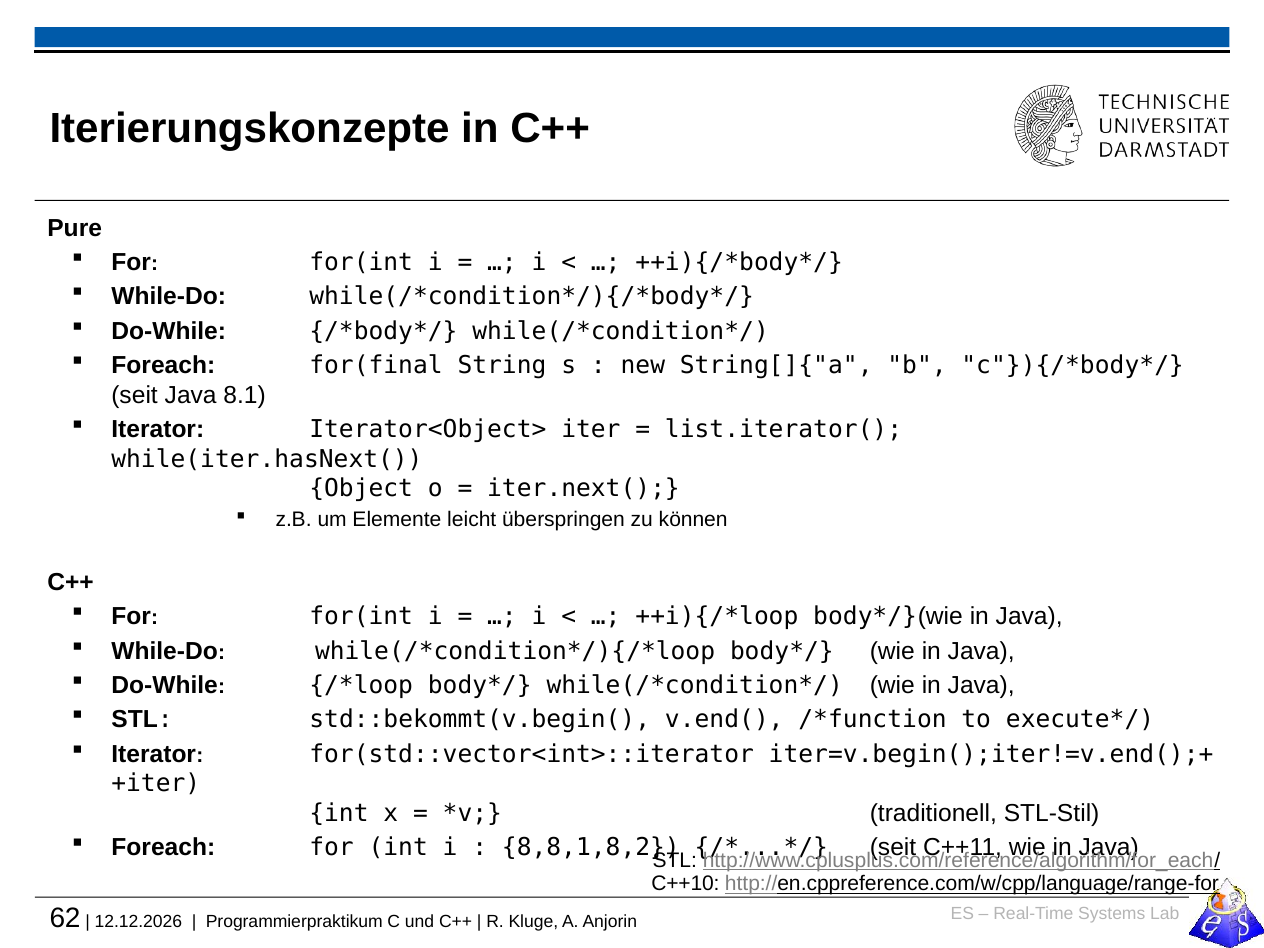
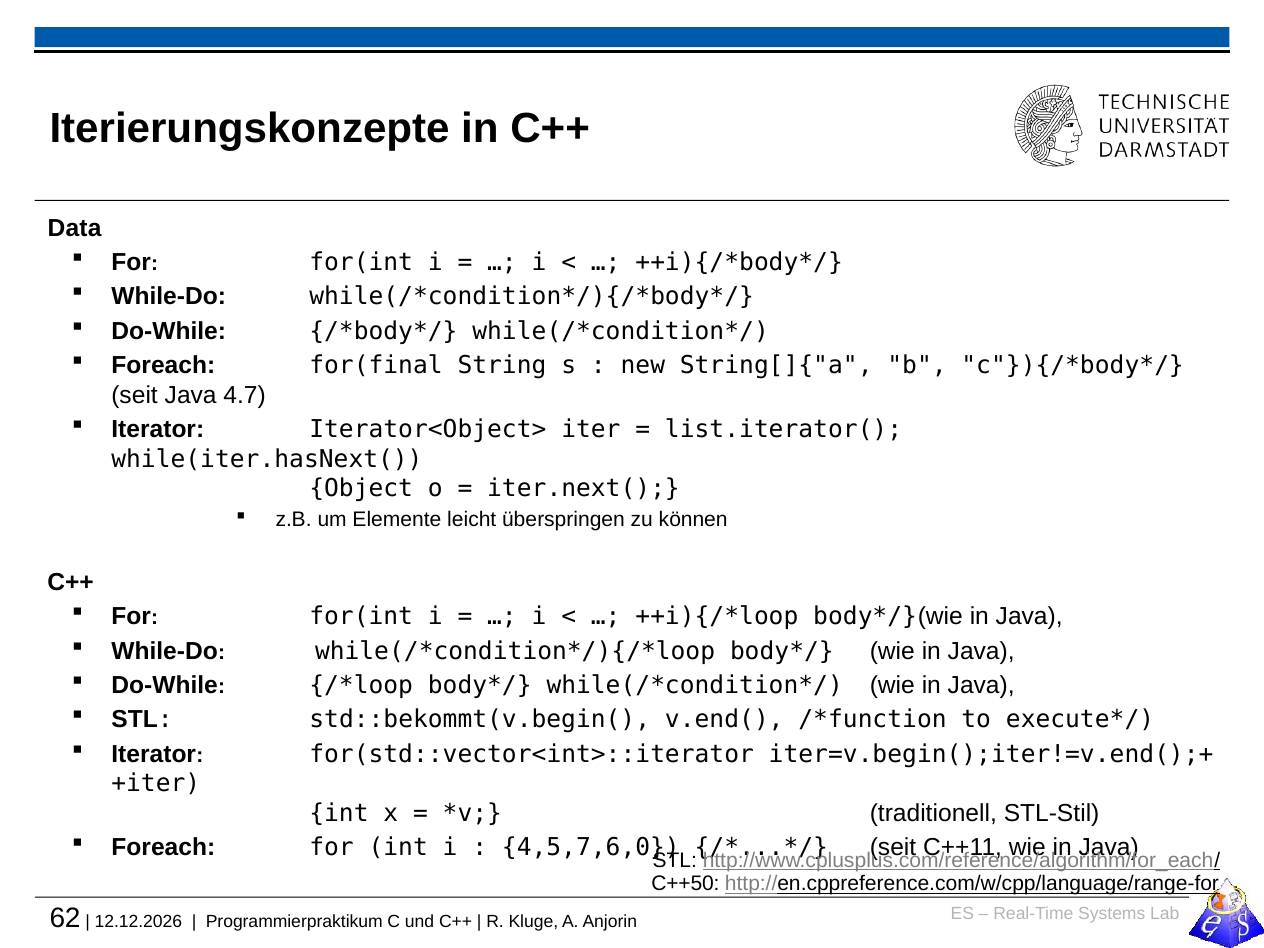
Pure: Pure -> Data
8.1: 8.1 -> 4.7
8,8,1,8,2: 8,8,1,8,2 -> 4,5,7,6,0
C++10: C++10 -> C++50
